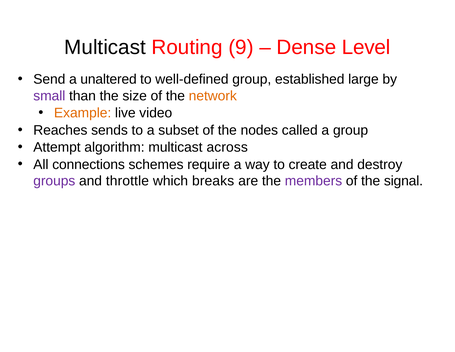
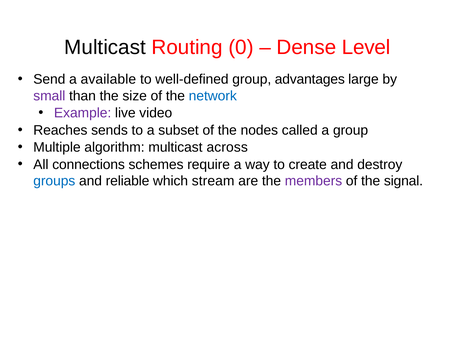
9: 9 -> 0
unaltered: unaltered -> available
established: established -> advantages
network colour: orange -> blue
Example colour: orange -> purple
Attempt: Attempt -> Multiple
groups colour: purple -> blue
throttle: throttle -> reliable
breaks: breaks -> stream
